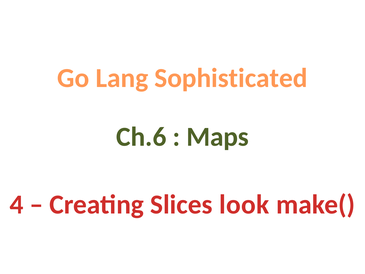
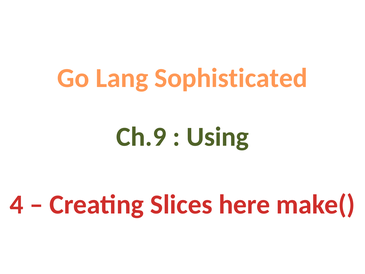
Ch.6: Ch.6 -> Ch.9
Maps: Maps -> Using
look: look -> here
